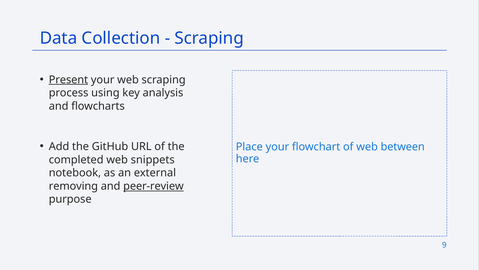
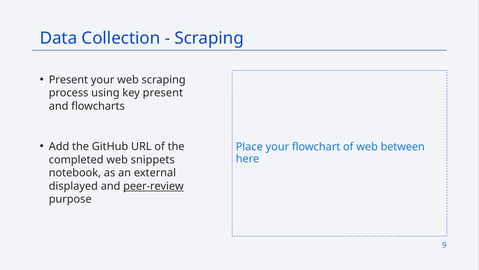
Present at (68, 80) underline: present -> none
key analysis: analysis -> present
removing: removing -> displayed
